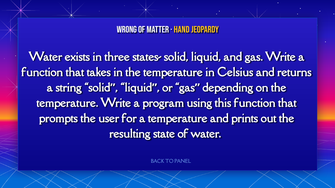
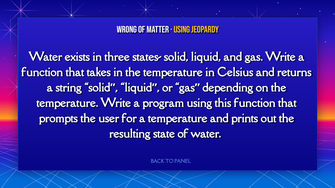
HAND at (182, 30): HAND -> USING
